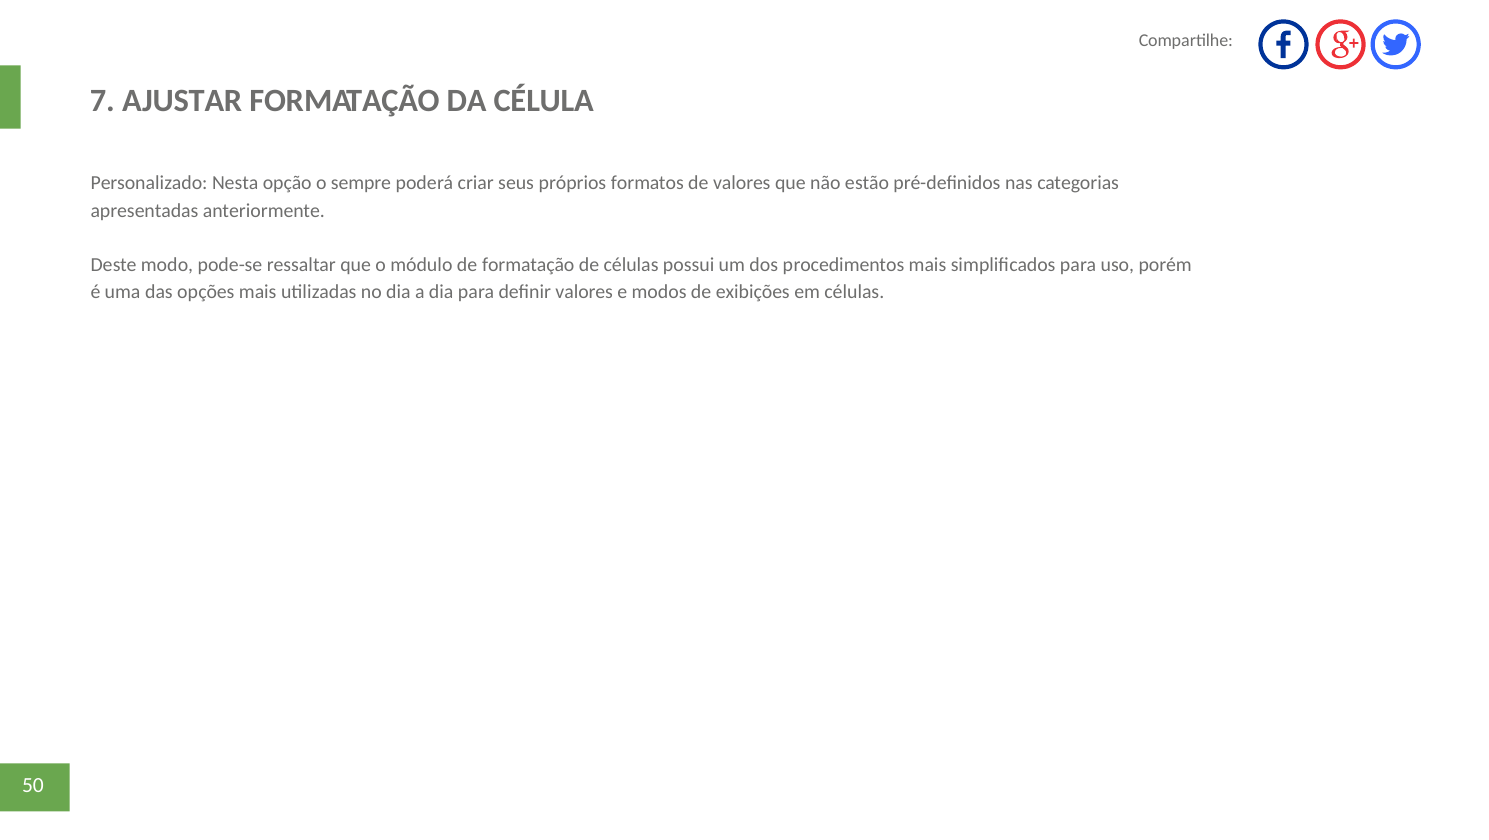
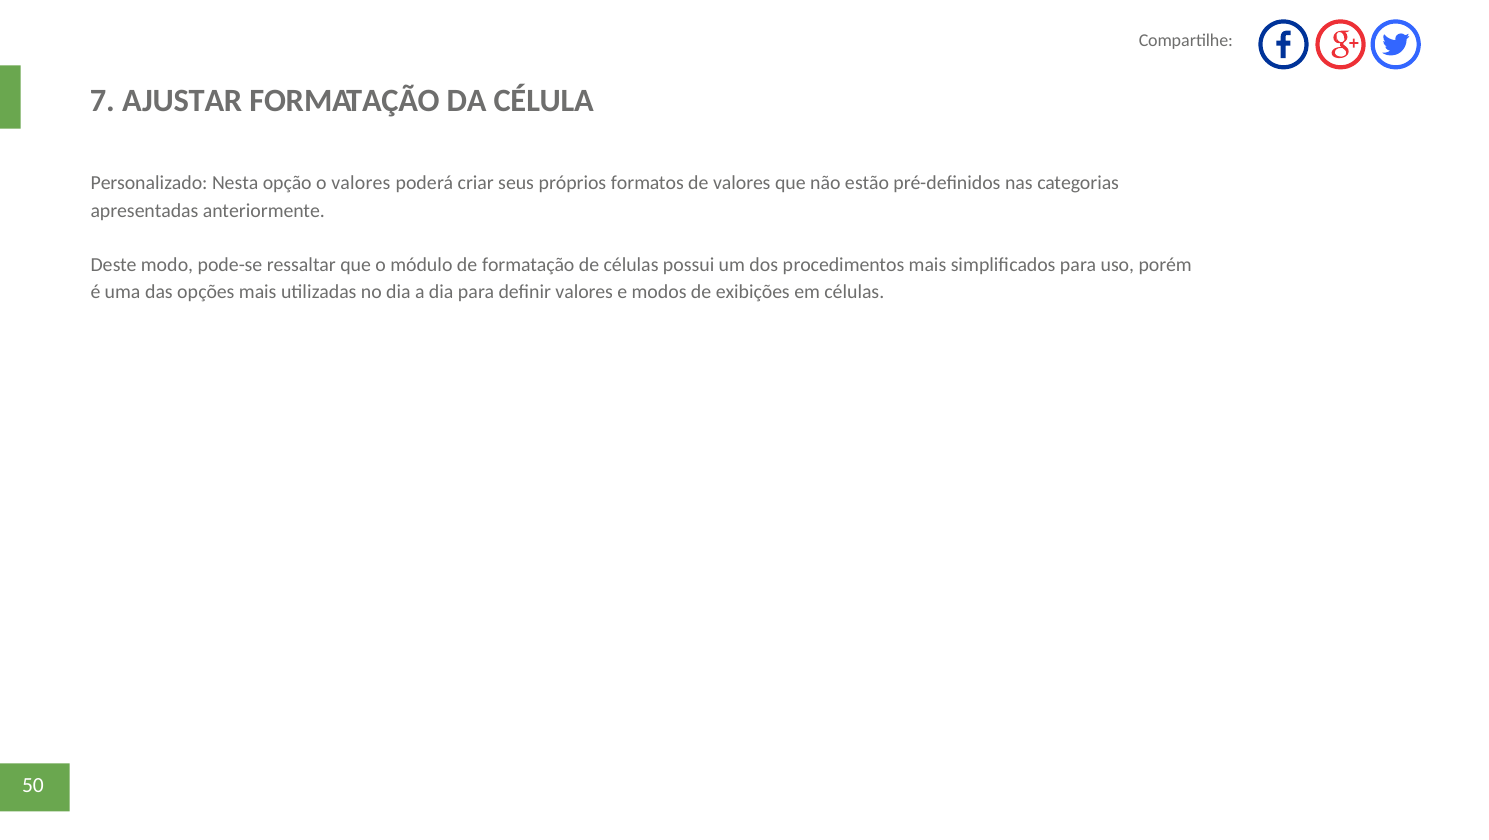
o sempre: sempre -> valores
